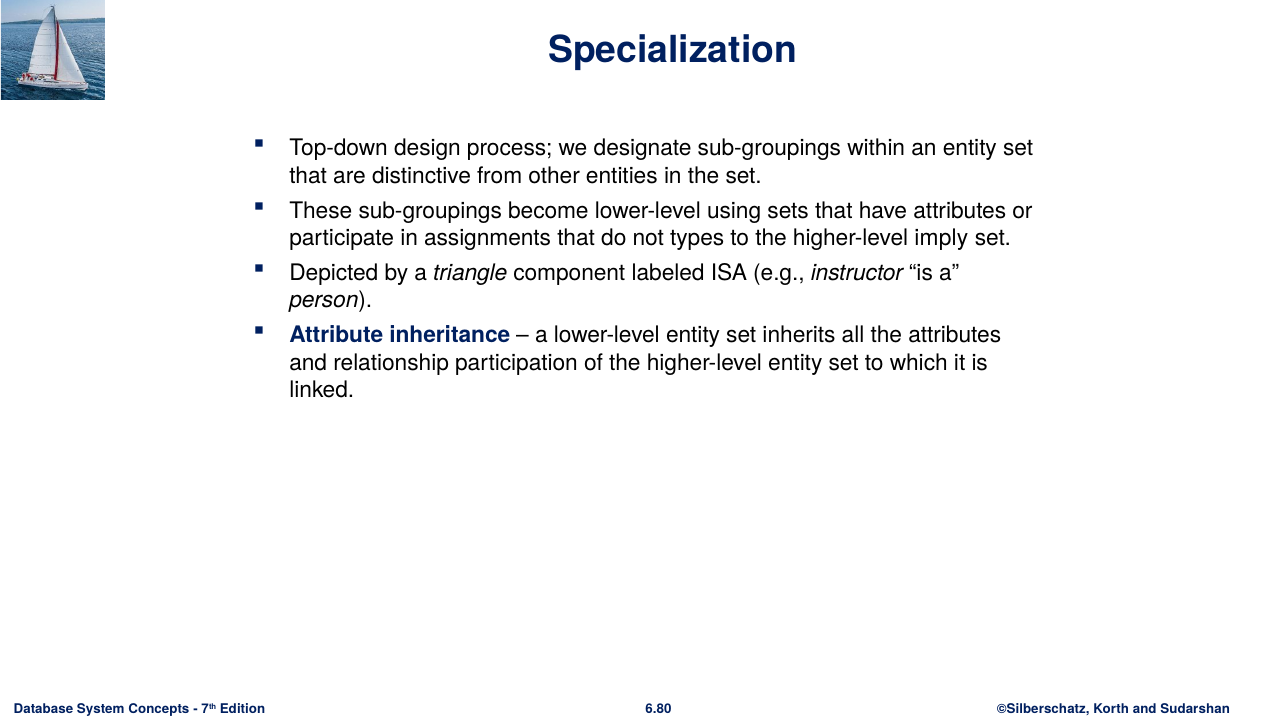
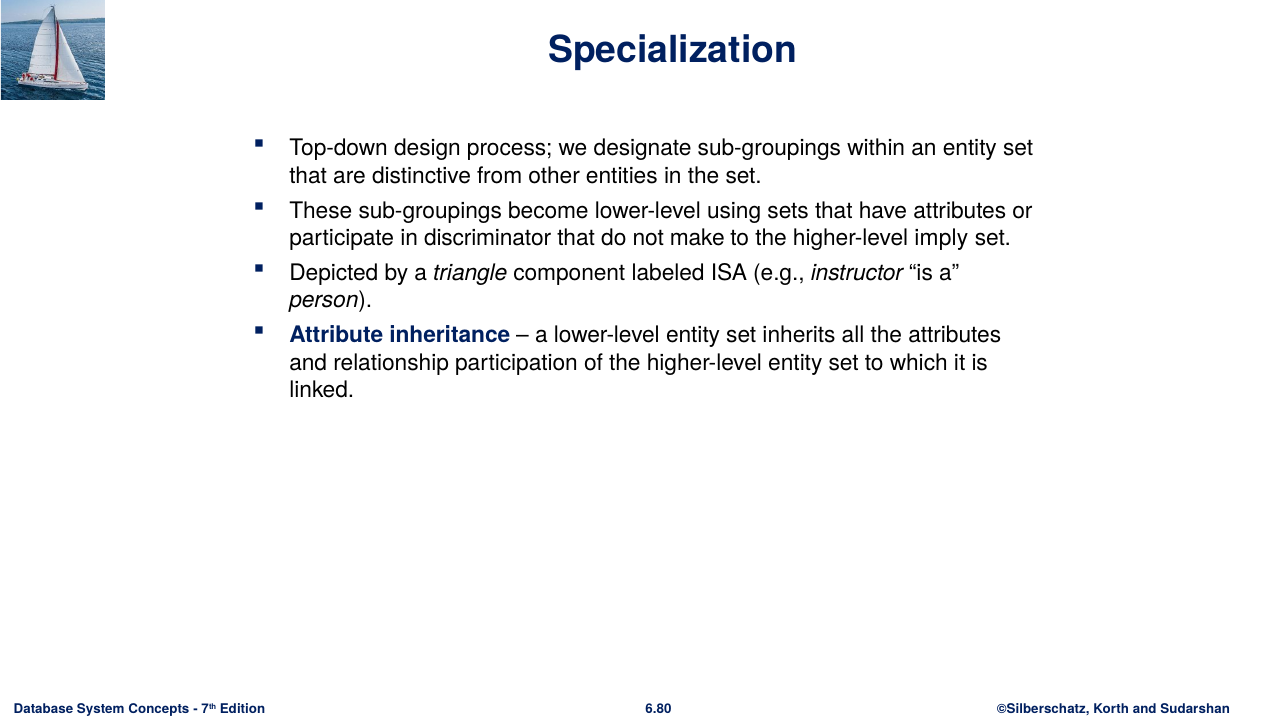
assignments: assignments -> discriminator
types: types -> make
